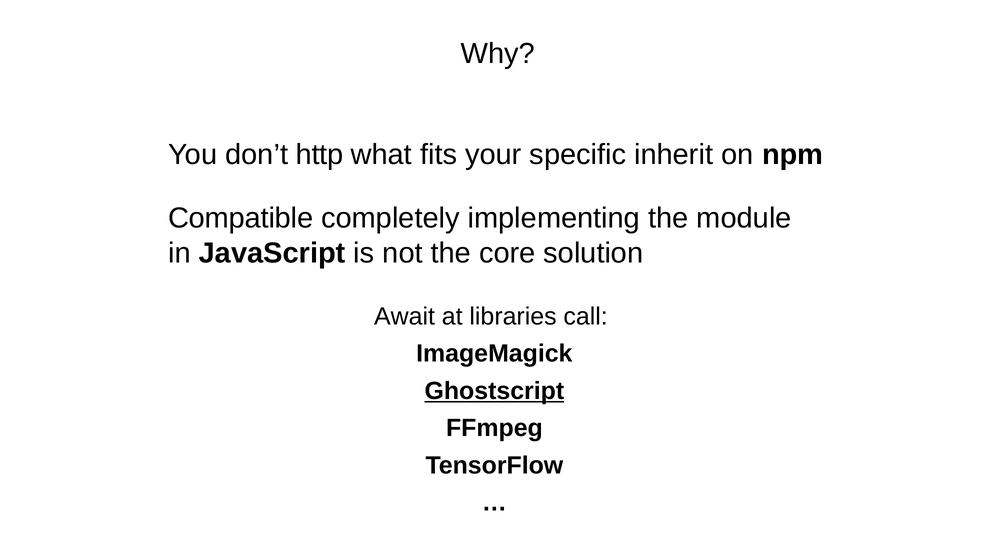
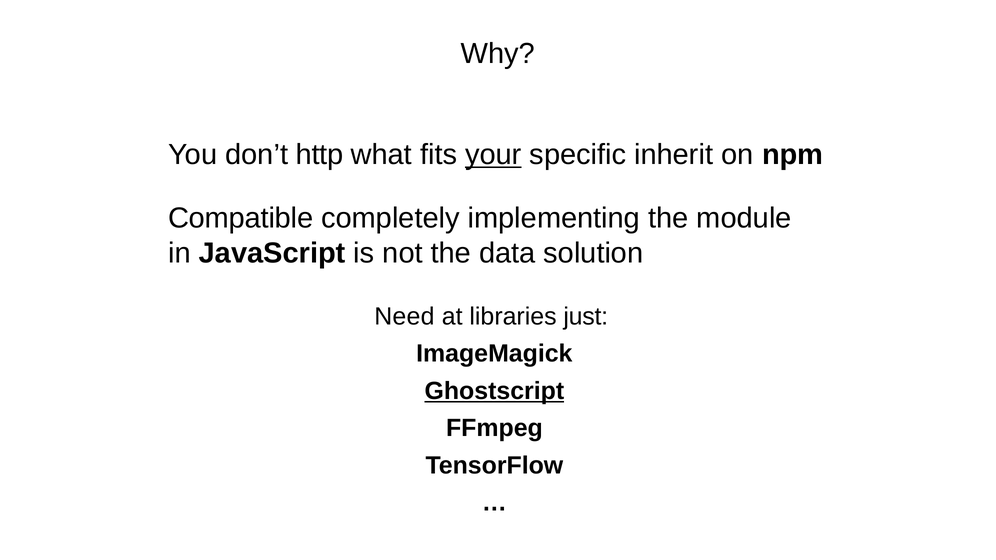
your underline: none -> present
core: core -> data
Await: Await -> Need
call: call -> just
